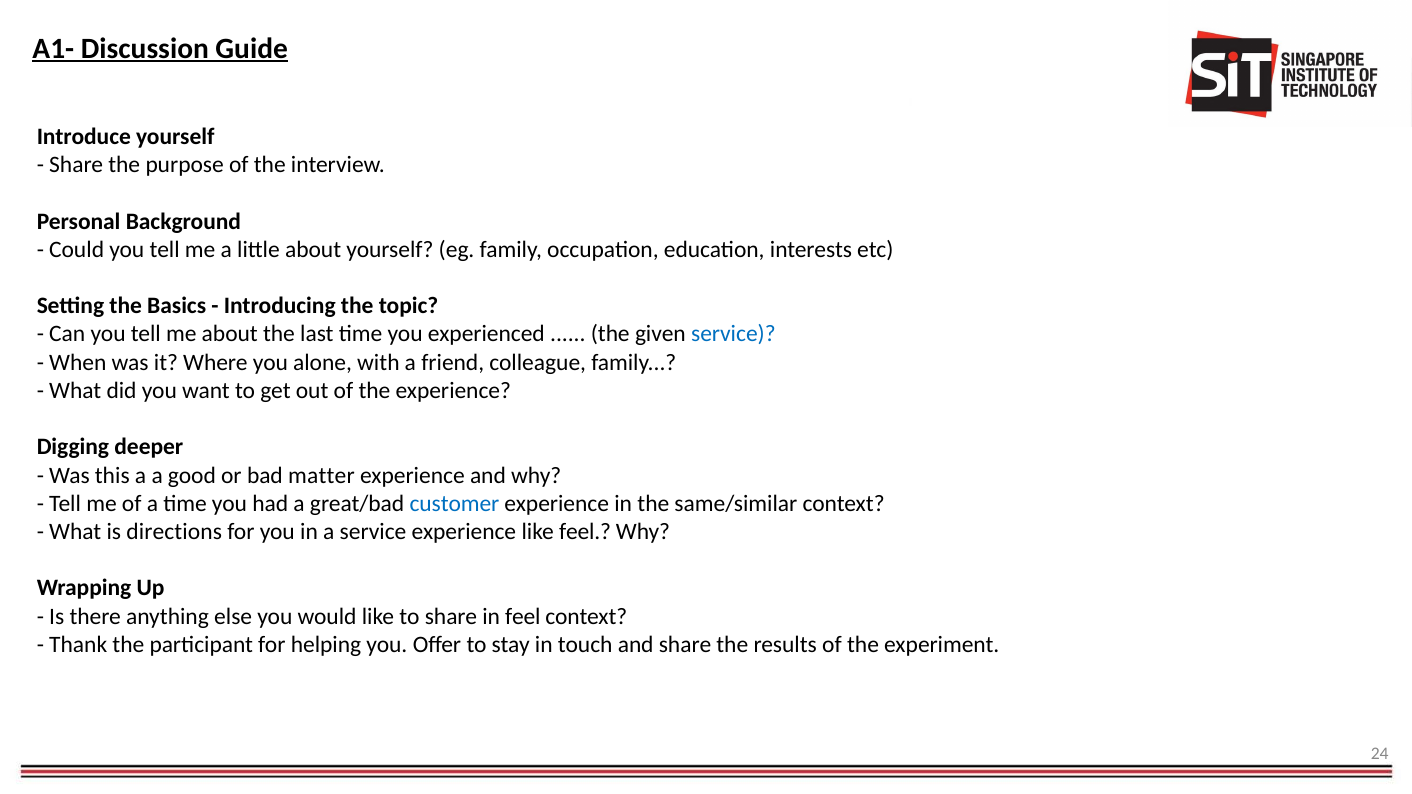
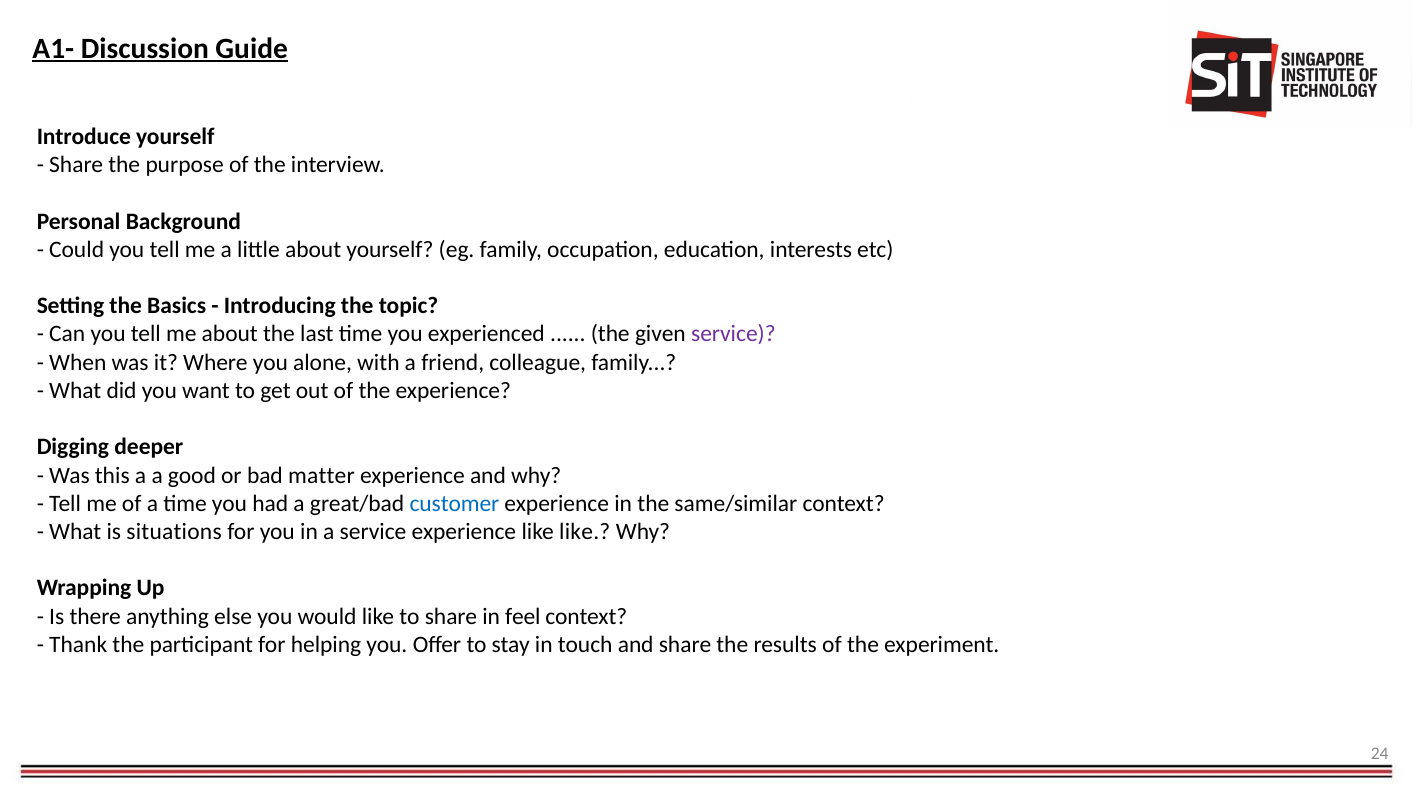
service at (733, 334) colour: blue -> purple
directions: directions -> situations
like feel: feel -> like
